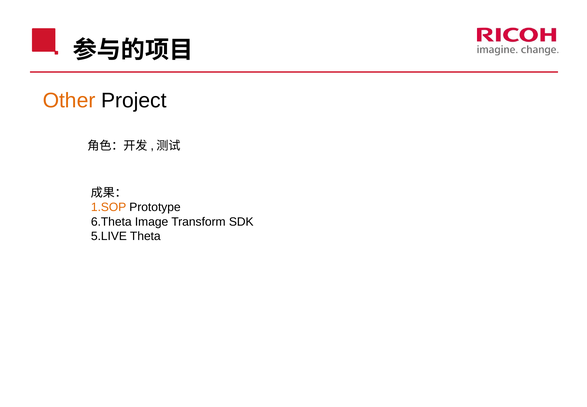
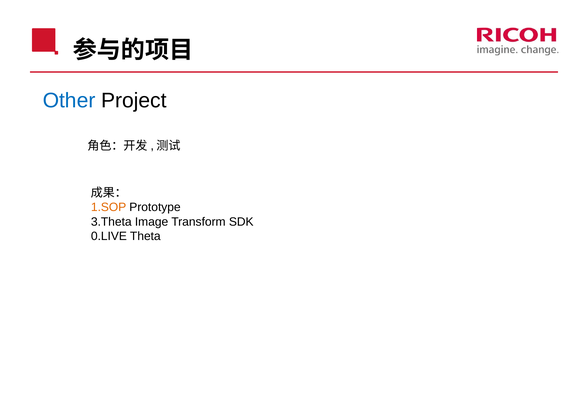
Other colour: orange -> blue
6.Theta: 6.Theta -> 3.Theta
5.LIVE: 5.LIVE -> 0.LIVE
